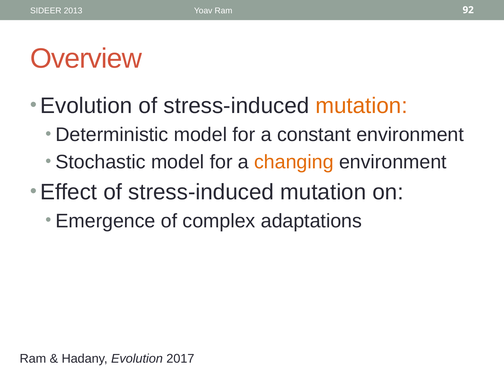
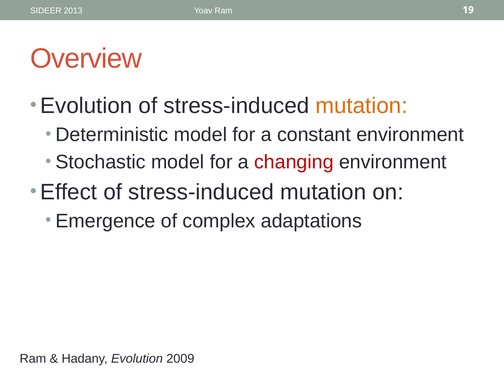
92: 92 -> 19
changing colour: orange -> red
2017: 2017 -> 2009
